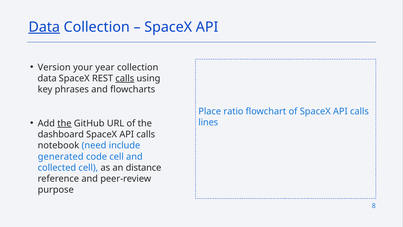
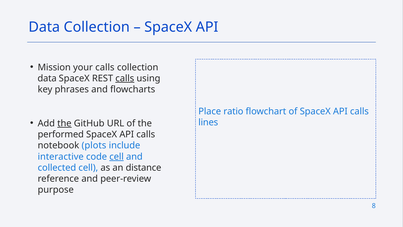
Data at (44, 27) underline: present -> none
Version: Version -> Mission
your year: year -> calls
dashboard: dashboard -> performed
need: need -> plots
generated: generated -> interactive
cell at (117, 156) underline: none -> present
